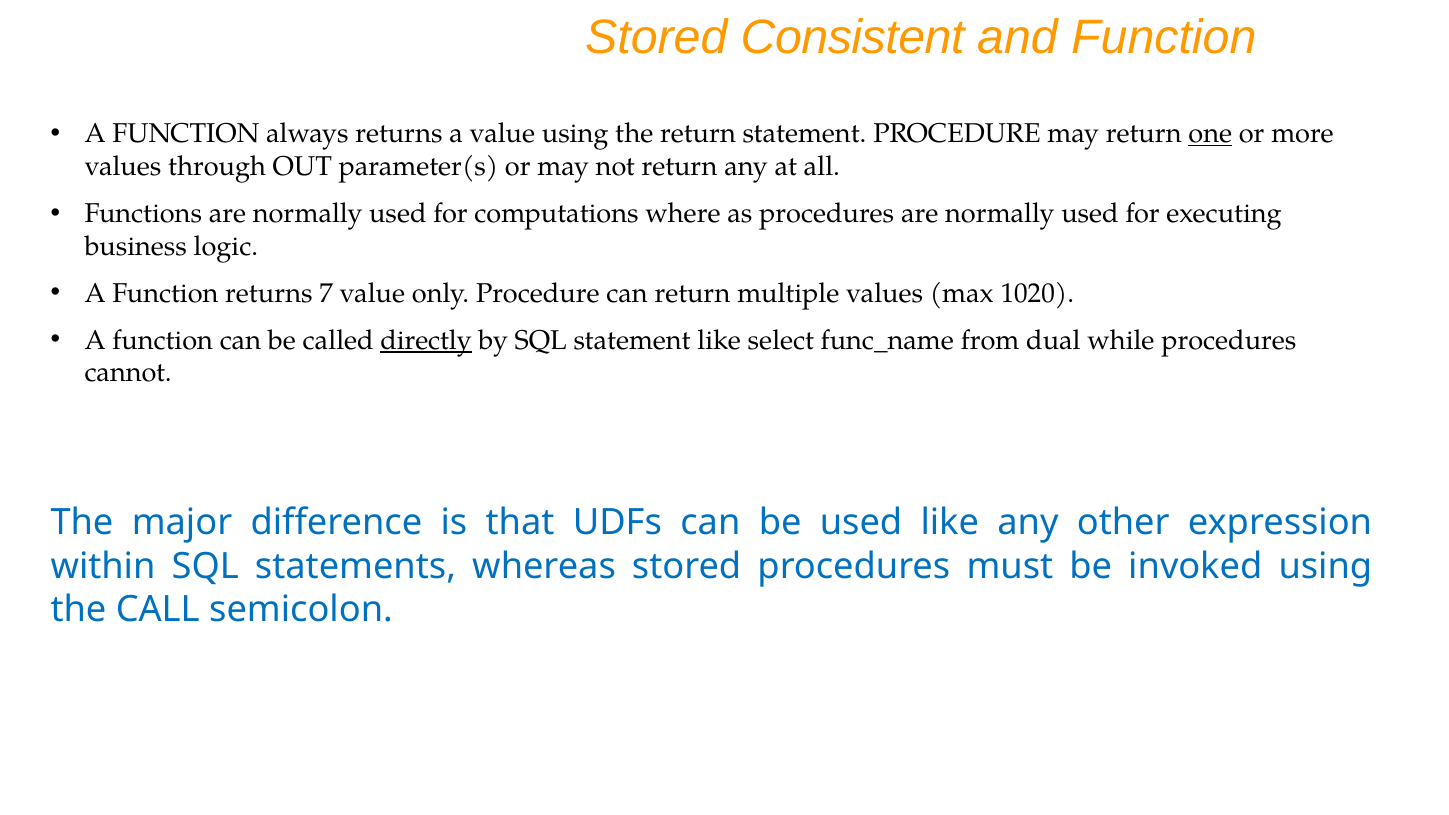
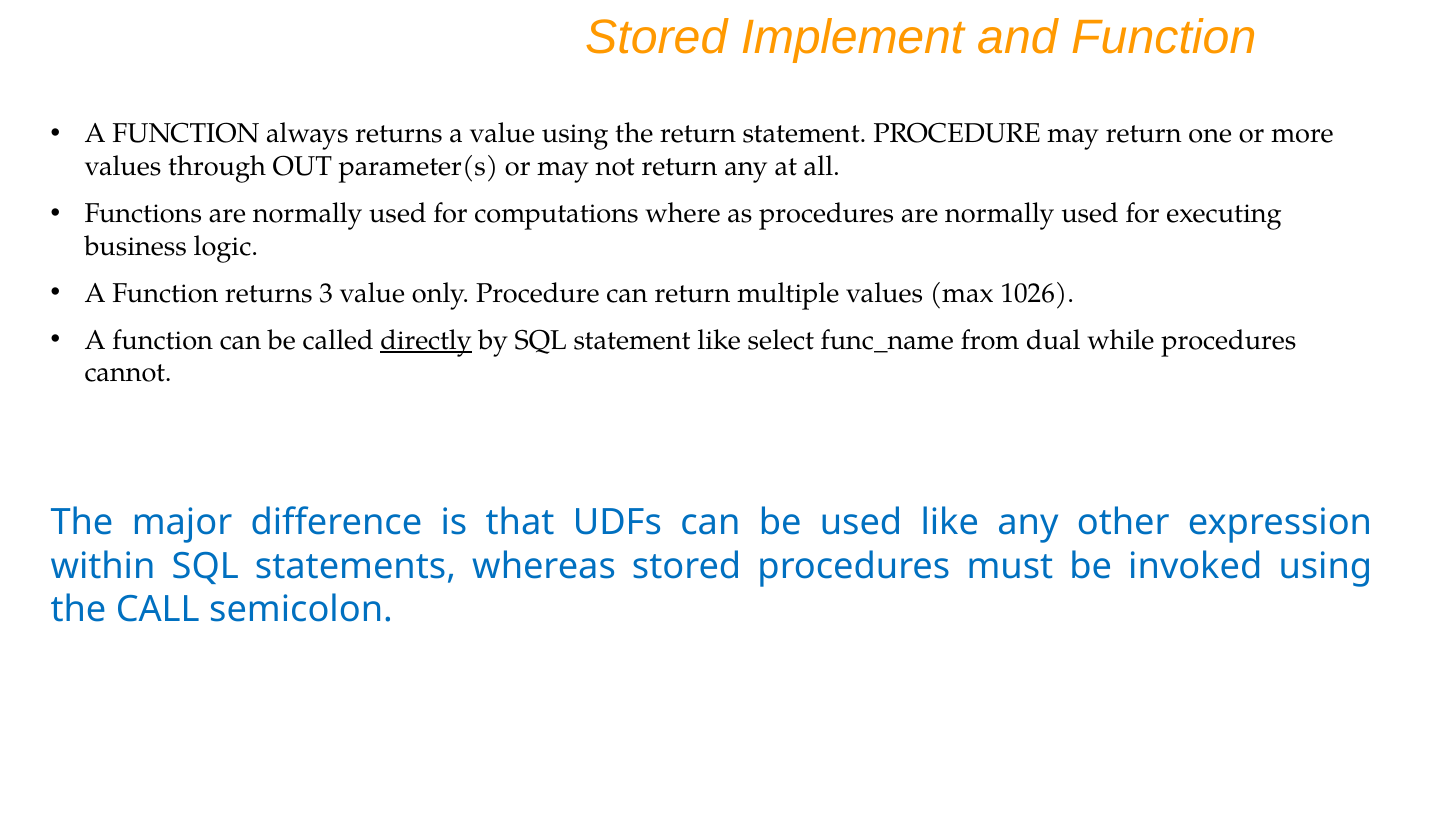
Consistent: Consistent -> Implement
one underline: present -> none
7: 7 -> 3
1020: 1020 -> 1026
